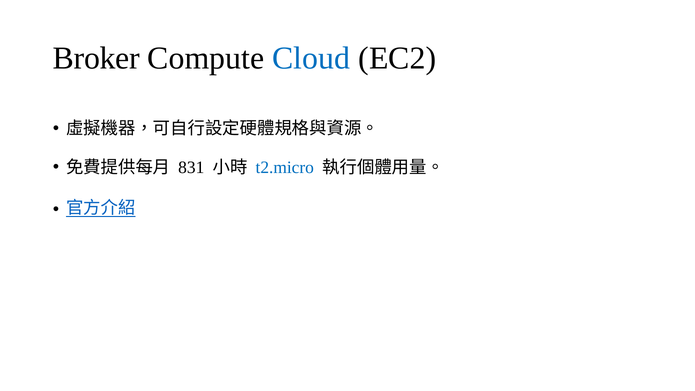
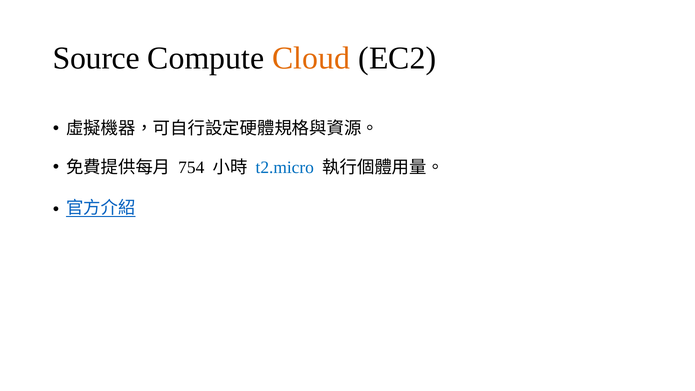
Broker: Broker -> Source
Cloud colour: blue -> orange
831: 831 -> 754
